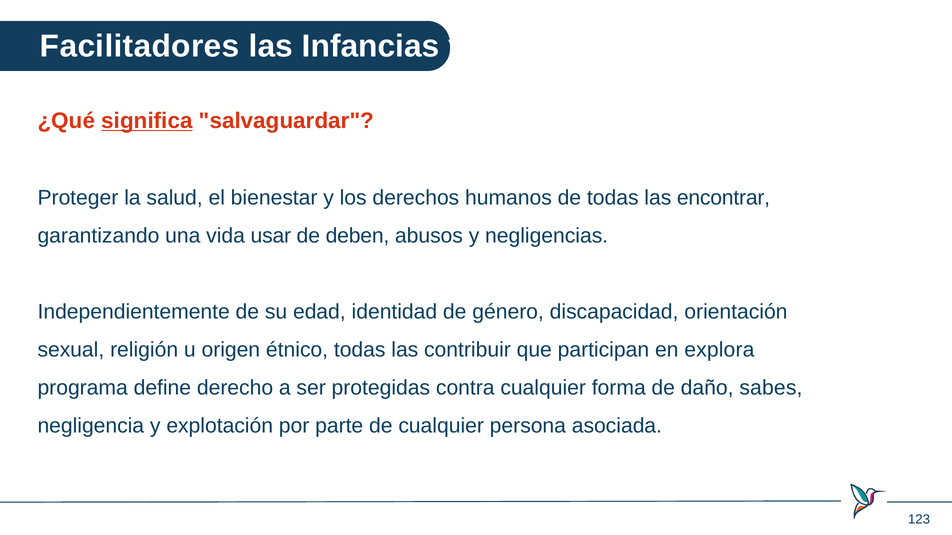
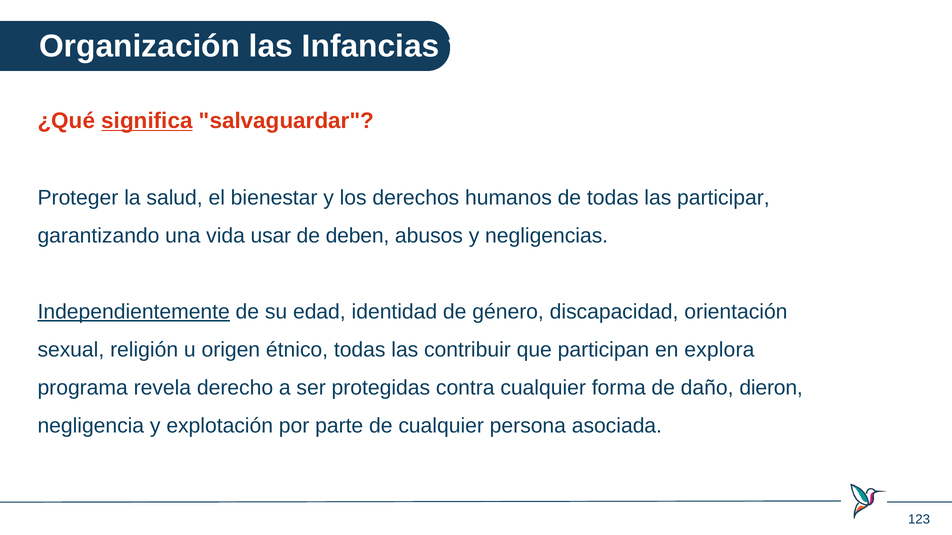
Facilitadores: Facilitadores -> Organización
encontrar: encontrar -> participar
Independientemente underline: none -> present
define: define -> revela
sabes: sabes -> dieron
